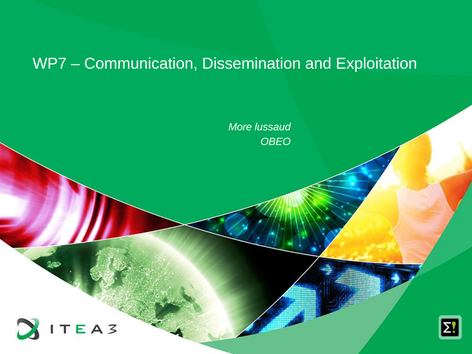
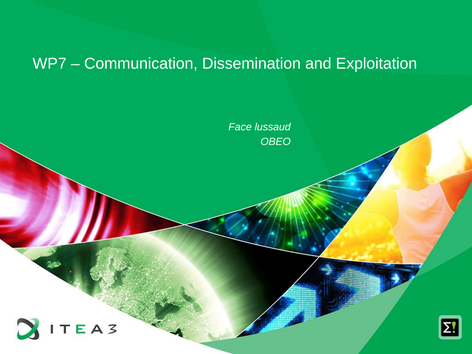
More: More -> Face
